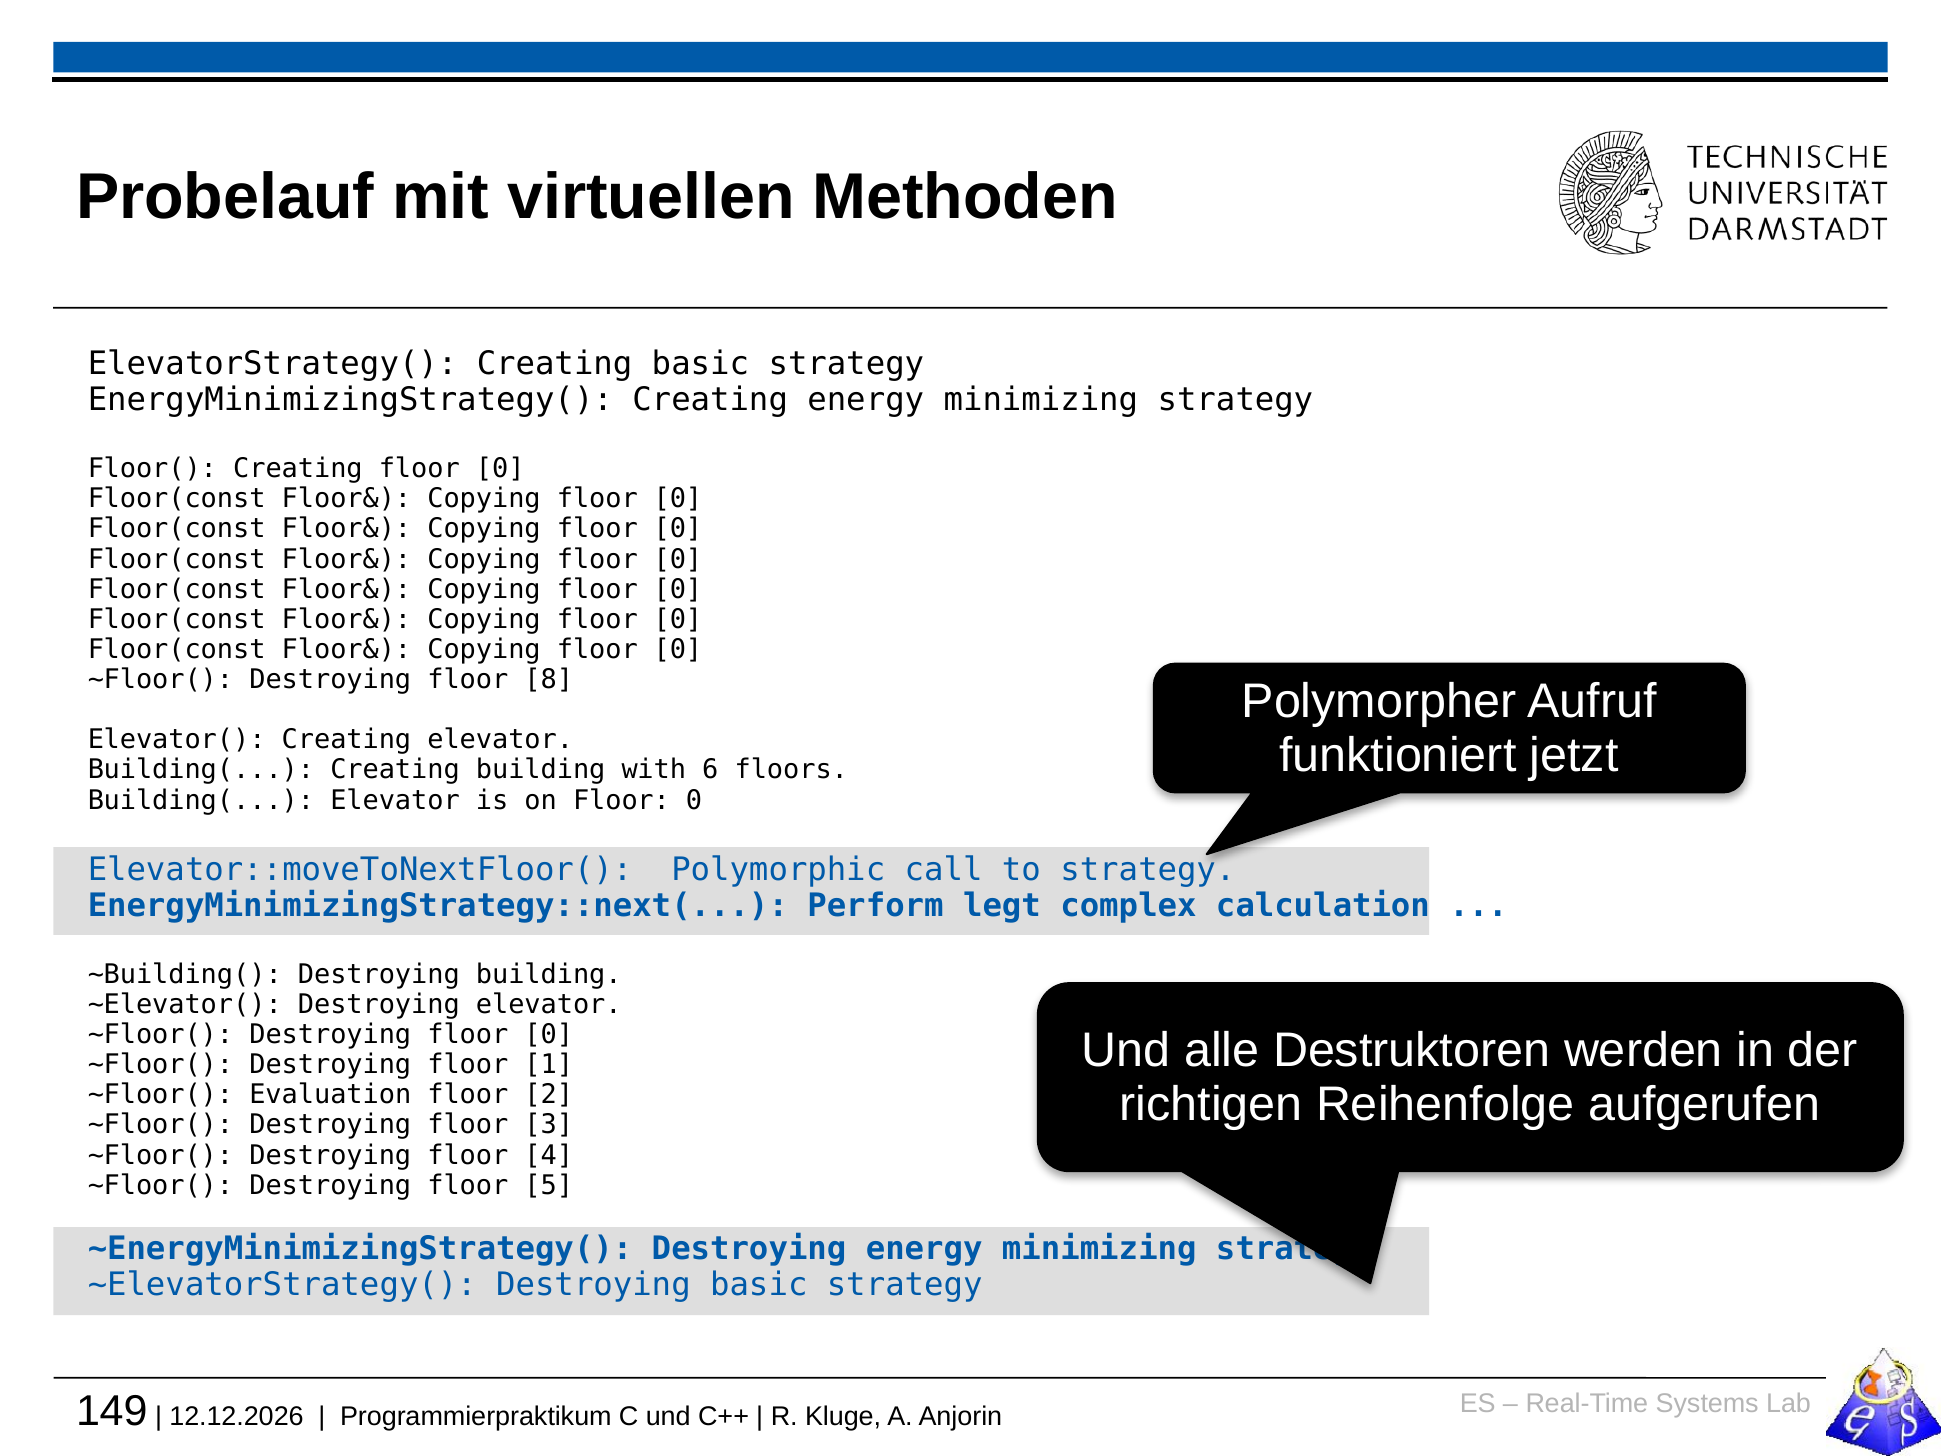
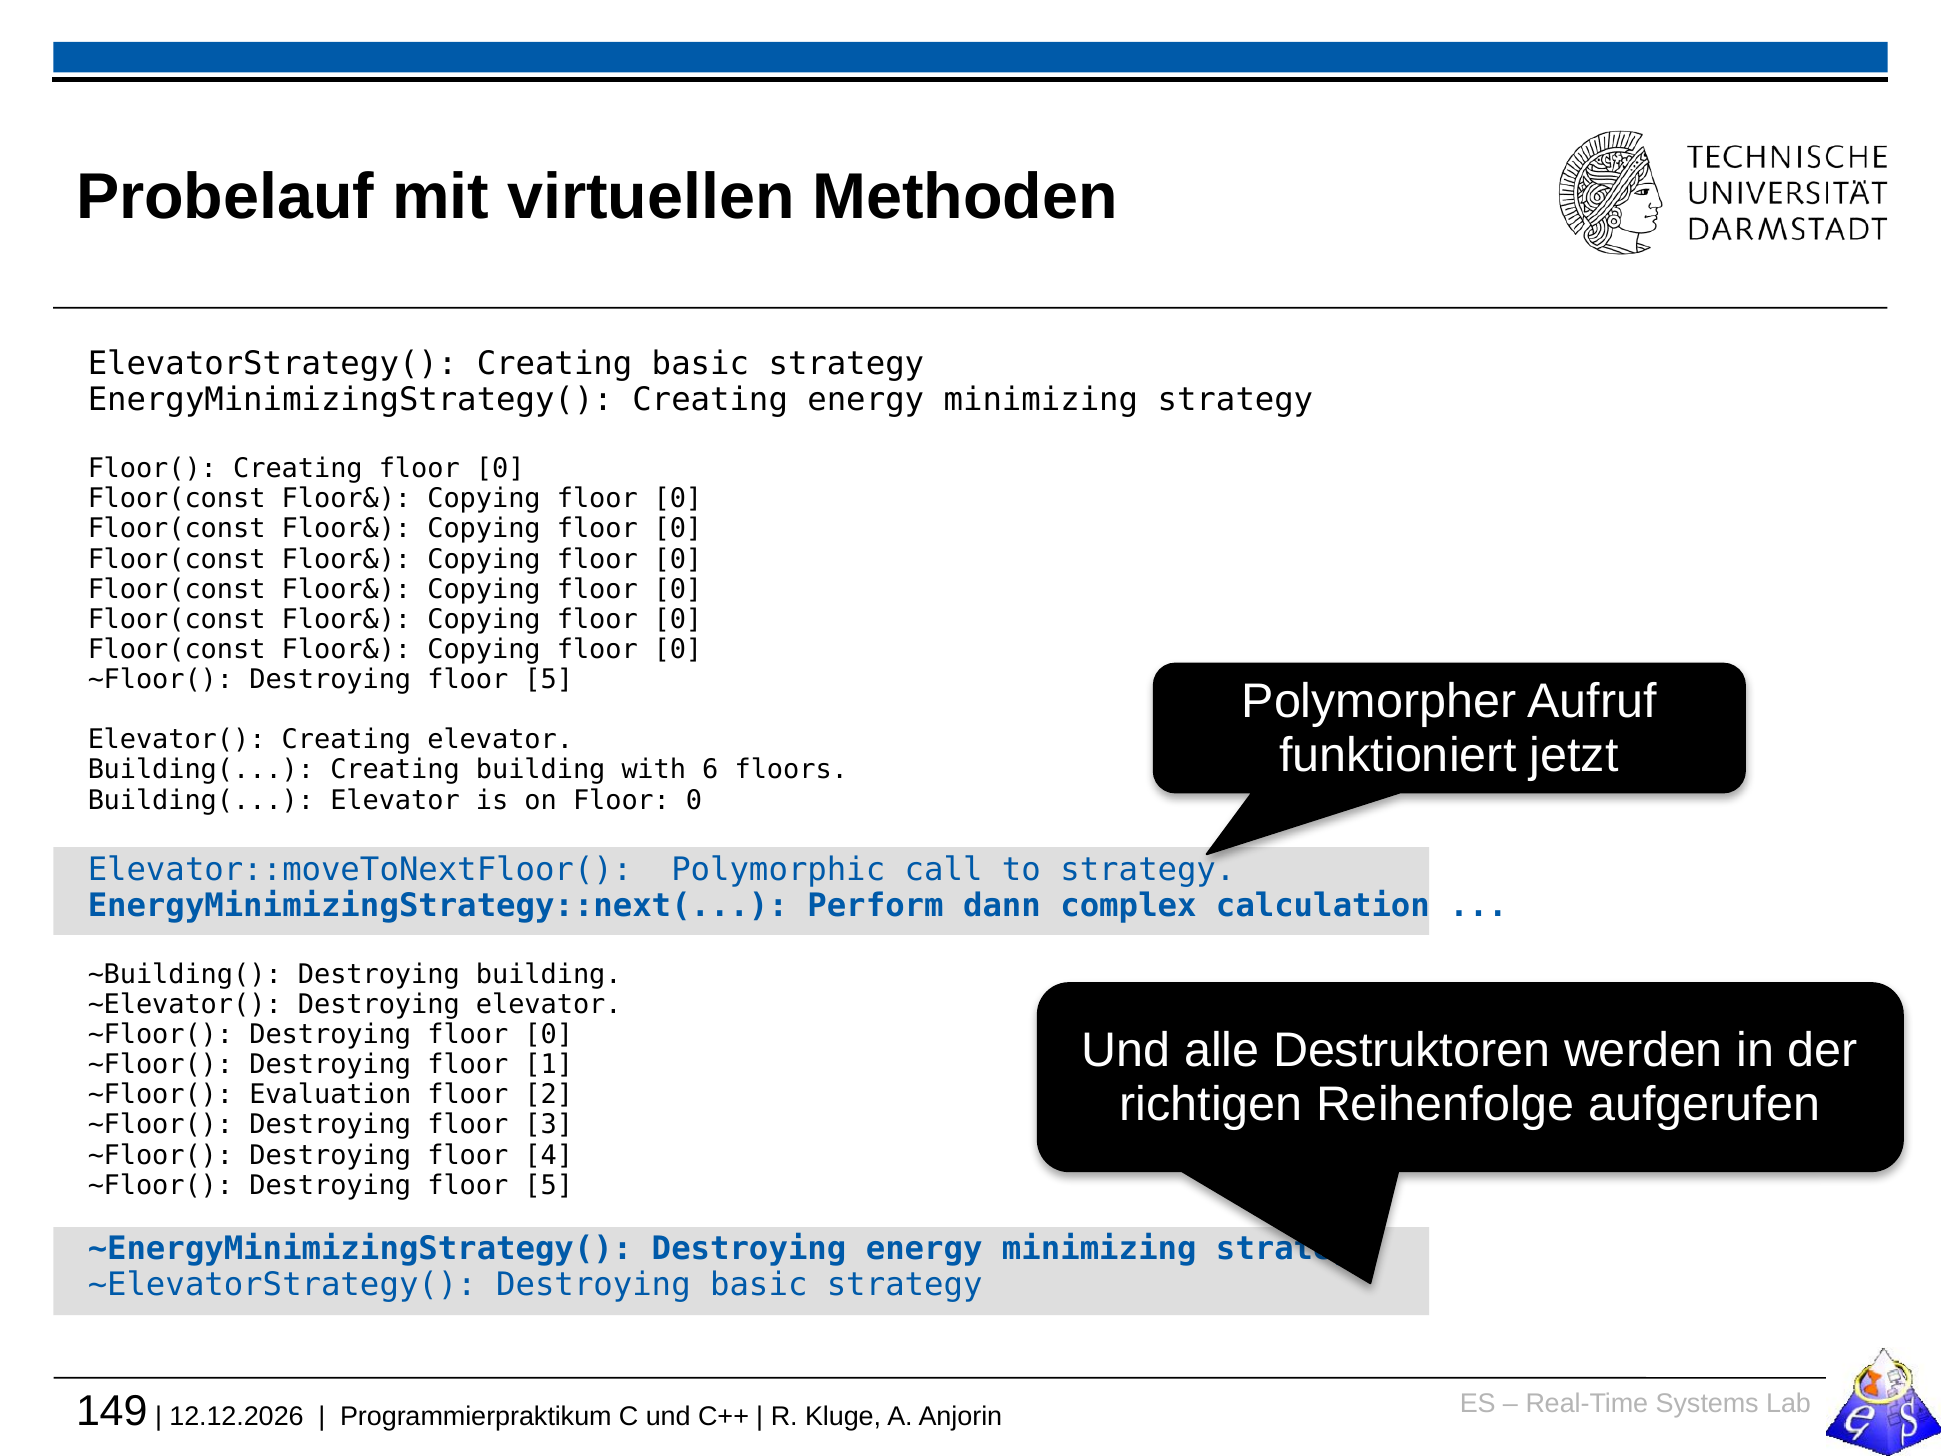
8 at (549, 680): 8 -> 5
legt: legt -> dann
